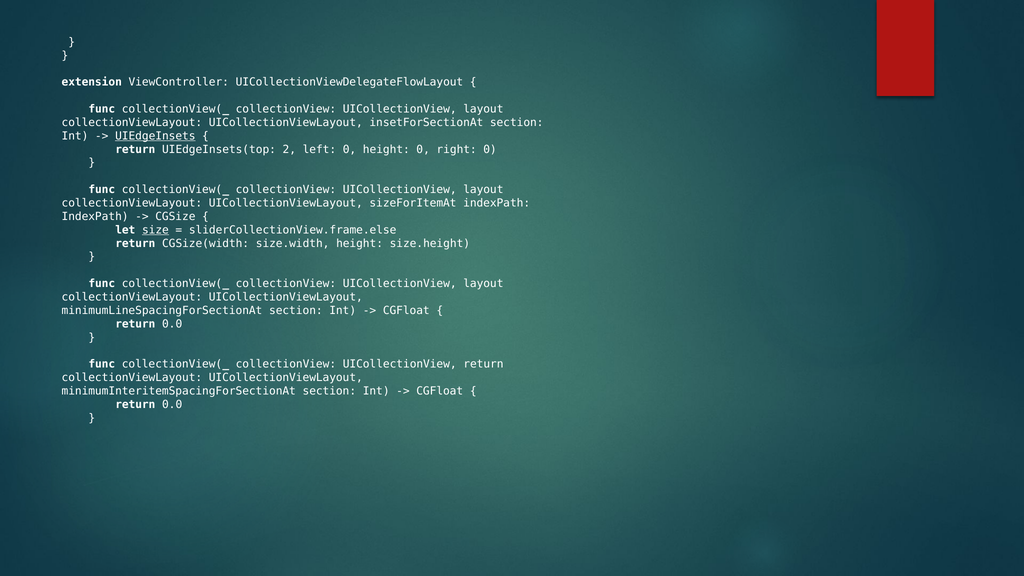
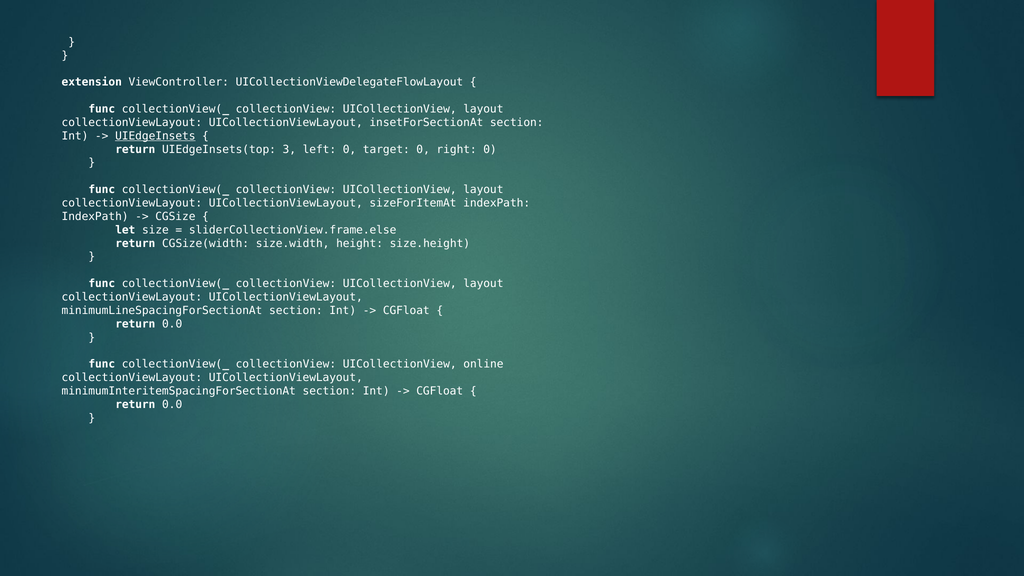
2: 2 -> 3
0 height: height -> target
size underline: present -> none
UICollectionView return: return -> online
